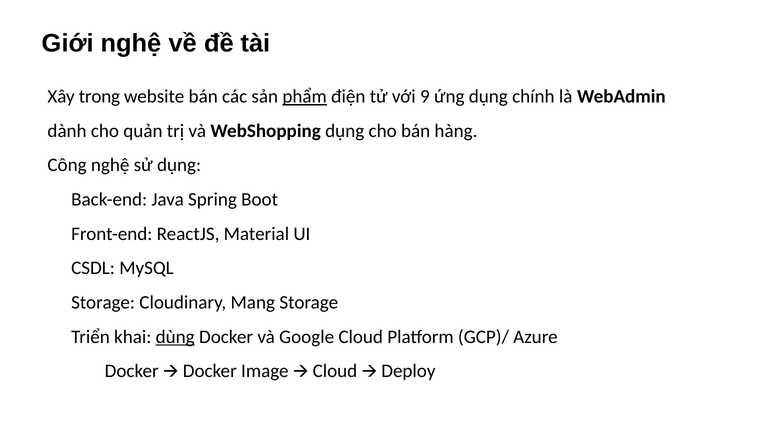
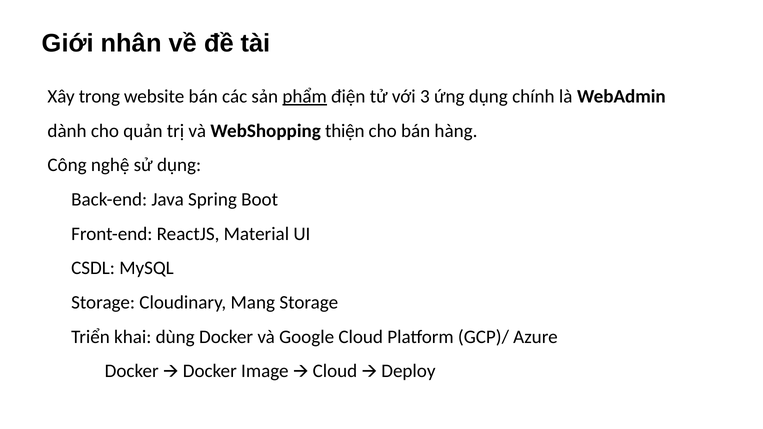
Giới nghệ: nghệ -> nhân
9: 9 -> 3
WebShopping dụng: dụng -> thiện
dùng underline: present -> none
